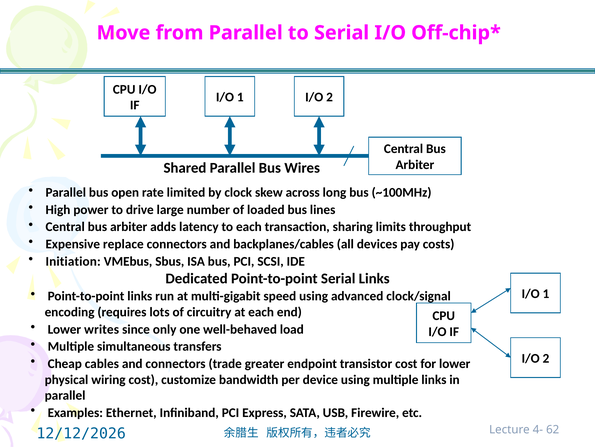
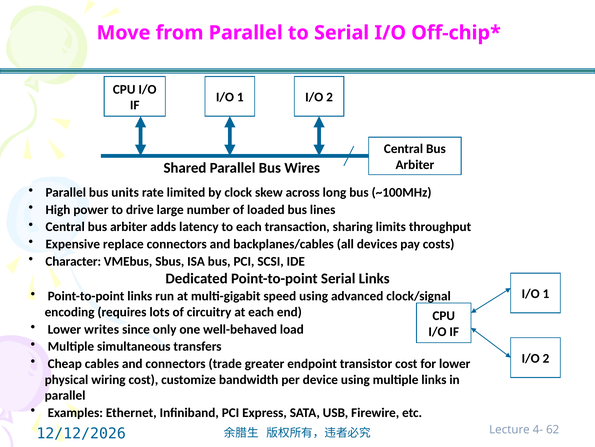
open: open -> units
Initiation: Initiation -> Character
